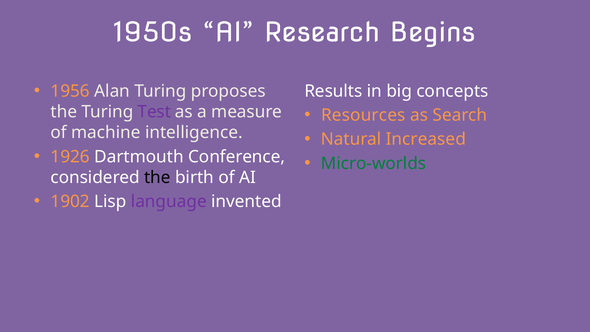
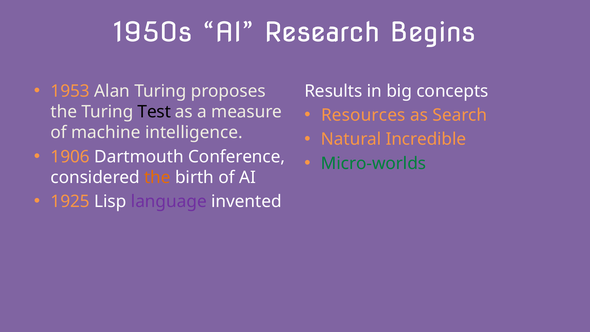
1956: 1956 -> 1953
Test colour: purple -> black
Increased: Increased -> Incredible
1926: 1926 -> 1906
the at (157, 177) colour: black -> orange
1902: 1902 -> 1925
